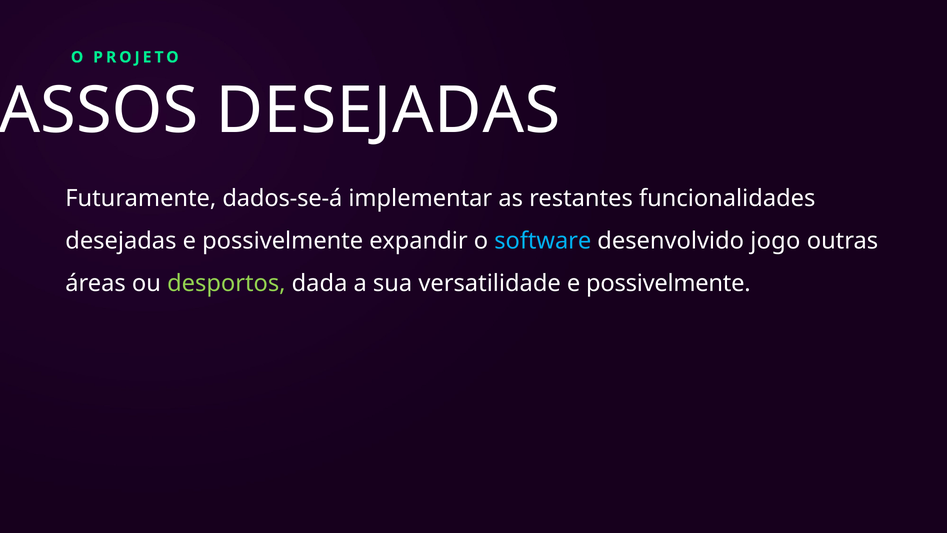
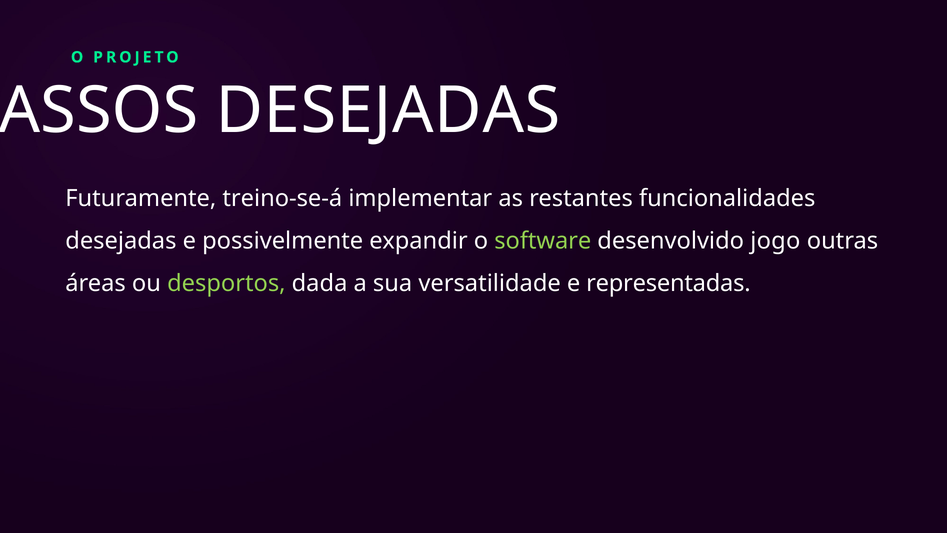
dados-se-á: dados-se-á -> treino-se-á
software colour: light blue -> light green
versatilidade e possivelmente: possivelmente -> representadas
